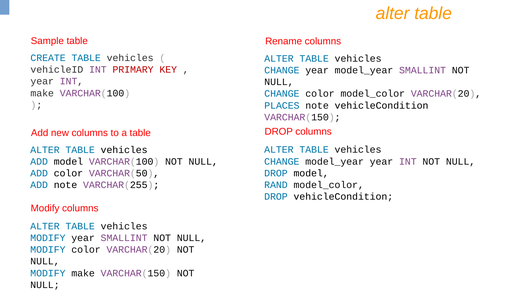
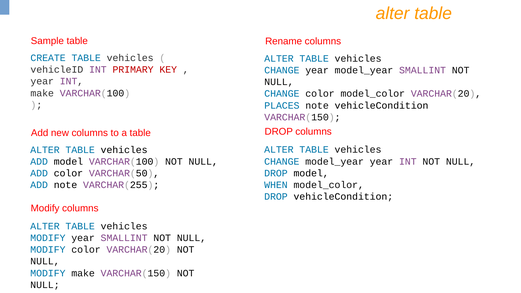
RAND: RAND -> WHEN
